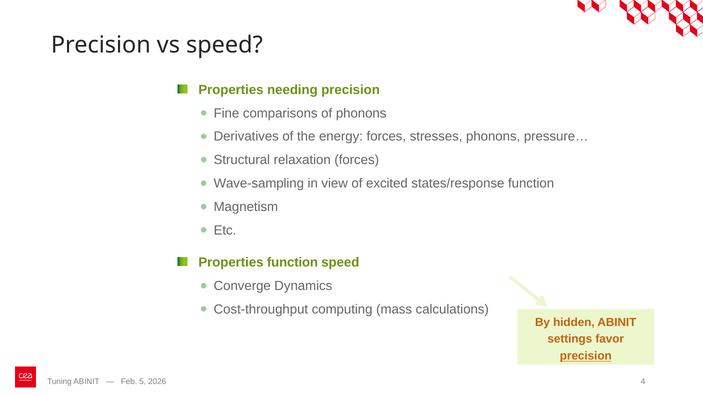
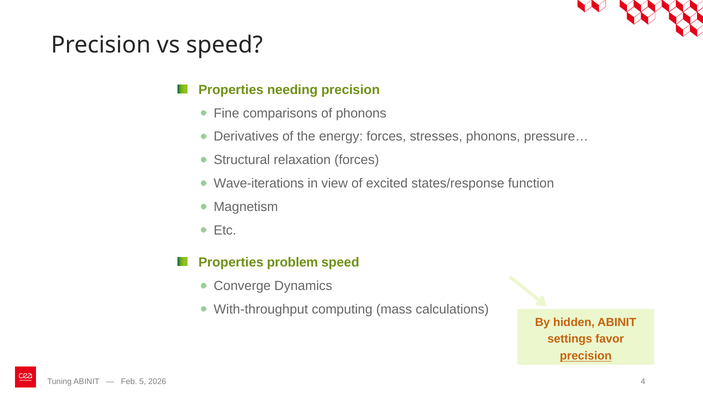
Wave-sampling: Wave-sampling -> Wave-iterations
Properties function: function -> problem
Cost-throughput: Cost-throughput -> With-throughput
